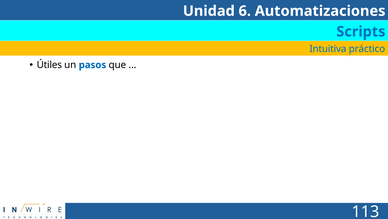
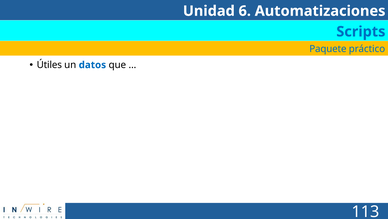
Intuitiva: Intuitiva -> Paquete
pasos: pasos -> datos
